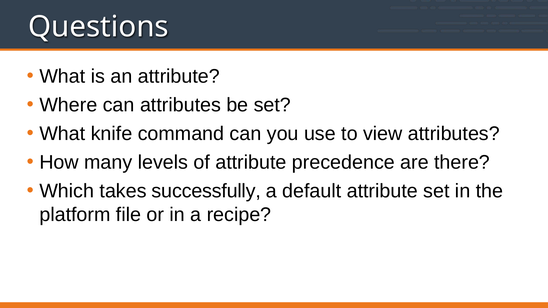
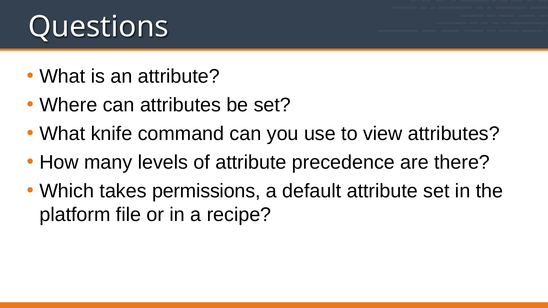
successfully: successfully -> permissions
